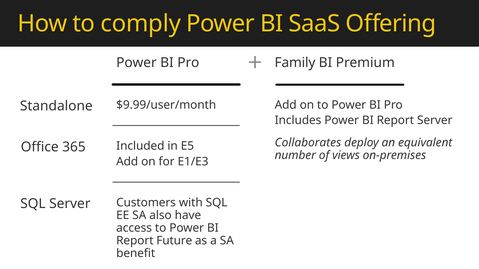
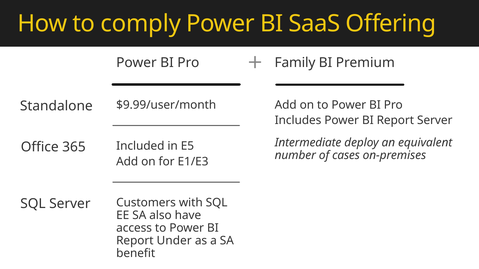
Collaborates: Collaborates -> Intermediate
views: views -> cases
Future: Future -> Under
